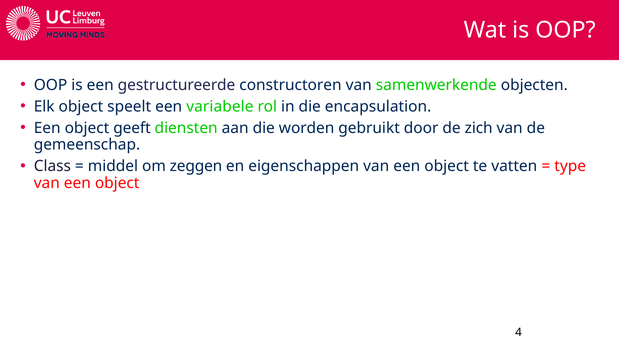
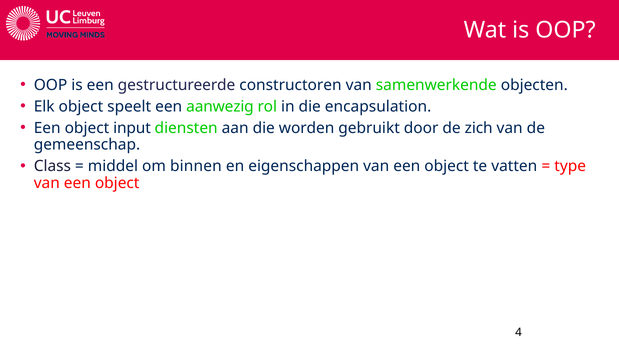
variabele: variabele -> aanwezig
geeft: geeft -> input
zeggen: zeggen -> binnen
